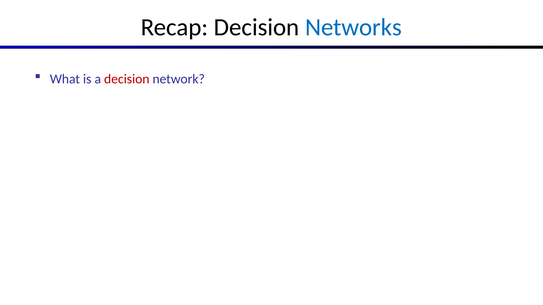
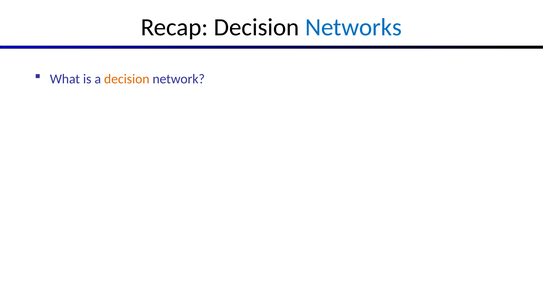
decision at (127, 79) colour: red -> orange
